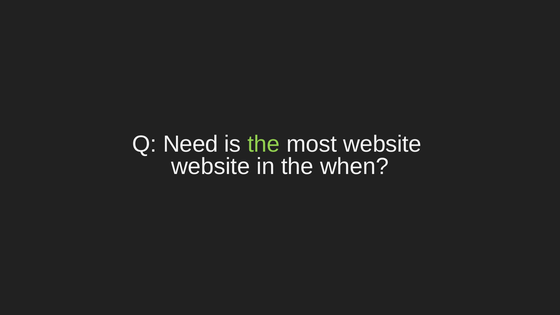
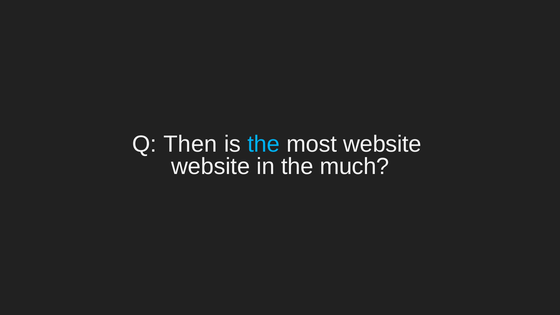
Need: Need -> Then
the at (264, 144) colour: light green -> light blue
when: when -> much
